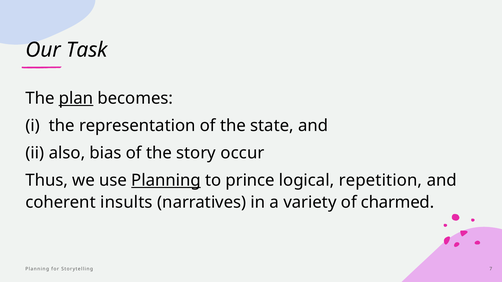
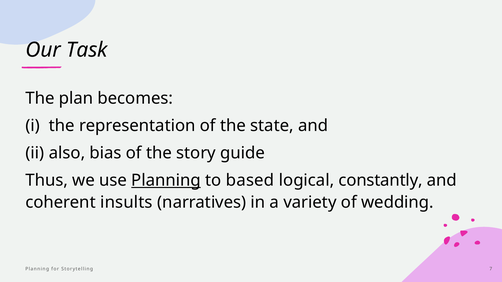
plan underline: present -> none
occur: occur -> guide
prince: prince -> based
repetition: repetition -> constantly
charmed: charmed -> wedding
